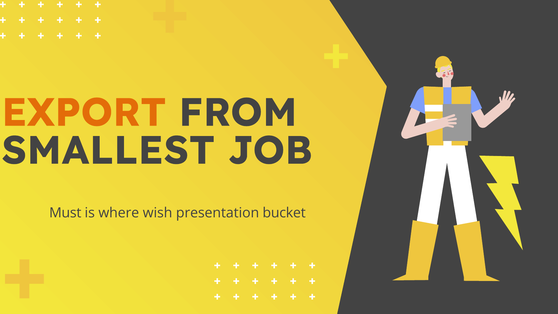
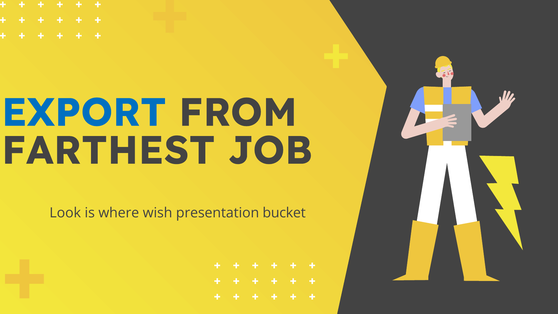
EXPORT colour: orange -> blue
SMALLEST: SMALLEST -> FARTHEST
Must: Must -> Look
